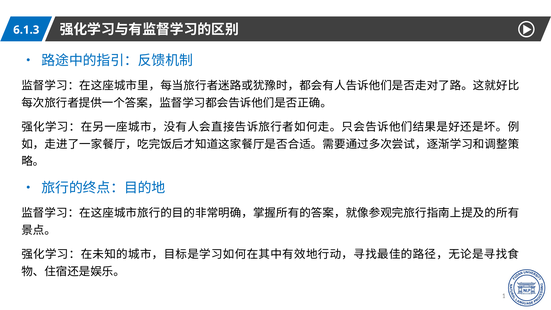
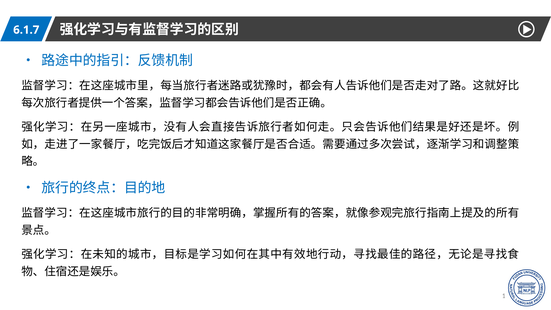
6.1.3: 6.1.3 -> 6.1.7
